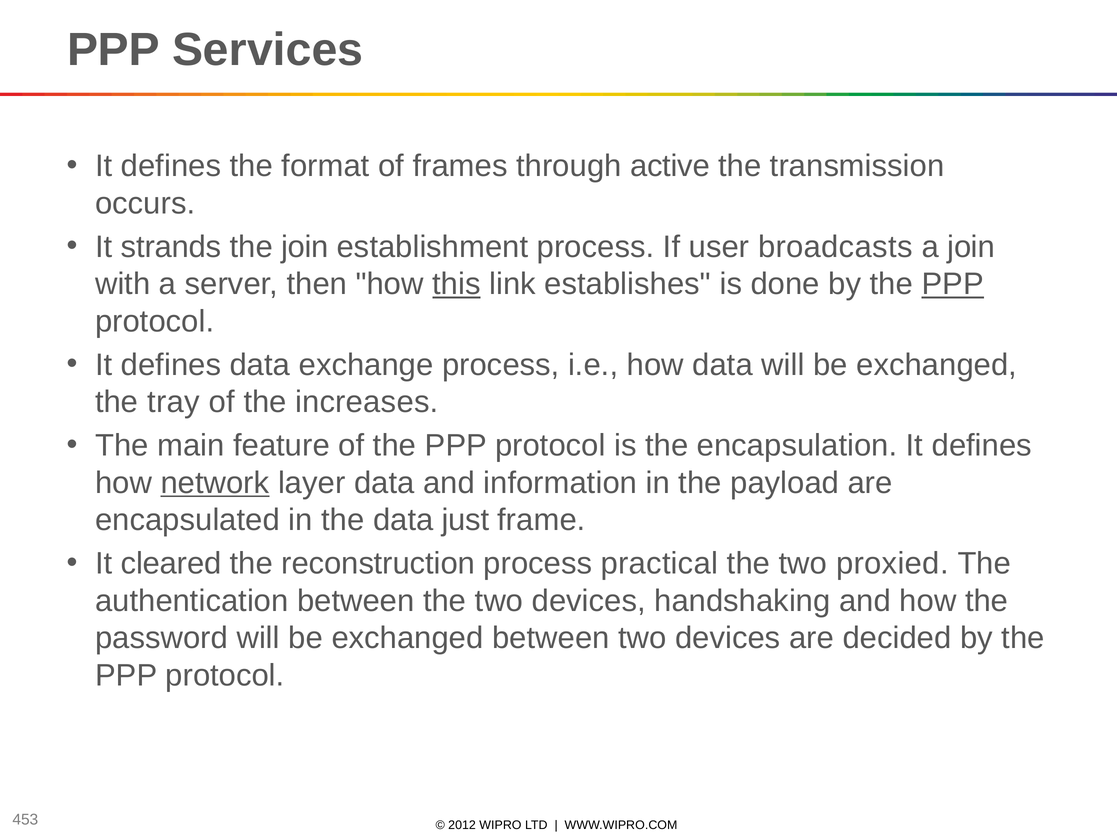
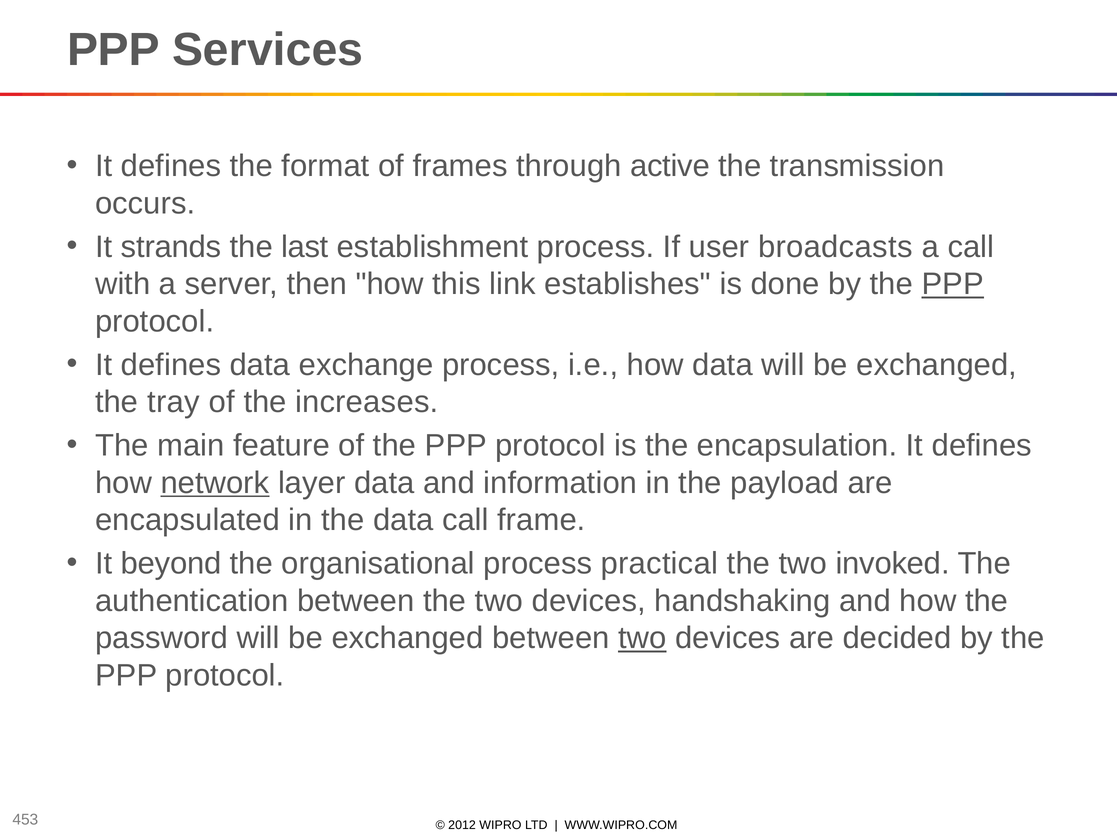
the join: join -> last
a join: join -> call
this underline: present -> none
data just: just -> call
cleared: cleared -> beyond
reconstruction: reconstruction -> organisational
proxied: proxied -> invoked
two at (642, 638) underline: none -> present
